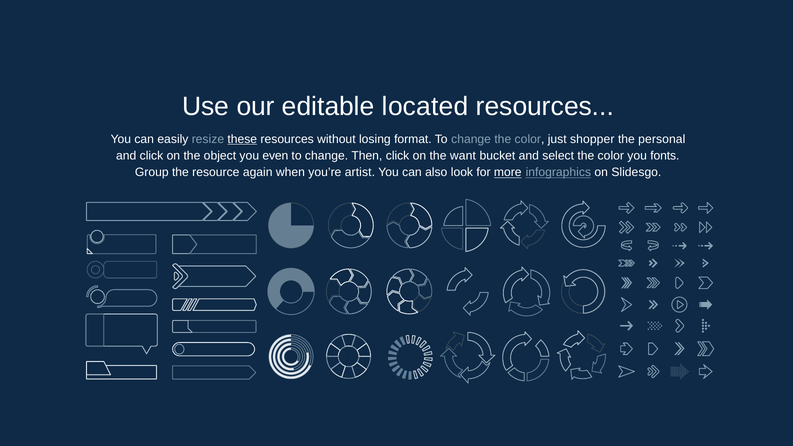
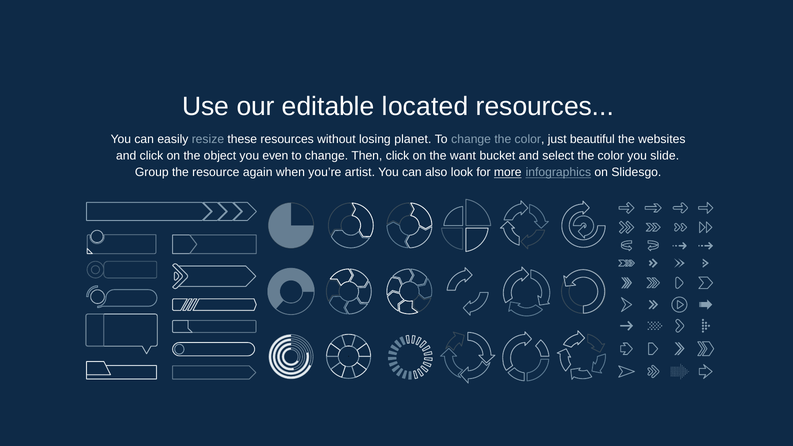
these underline: present -> none
format: format -> planet
shopper: shopper -> beautiful
personal: personal -> websites
fonts: fonts -> slide
